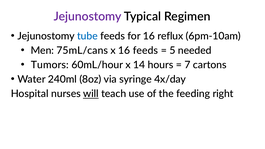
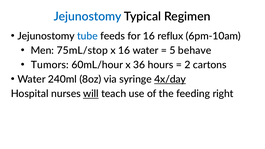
Jejunostomy at (88, 16) colour: purple -> blue
75mL/cans: 75mL/cans -> 75mL/stop
16 feeds: feeds -> water
needed: needed -> behave
14: 14 -> 36
7: 7 -> 2
4x/day underline: none -> present
